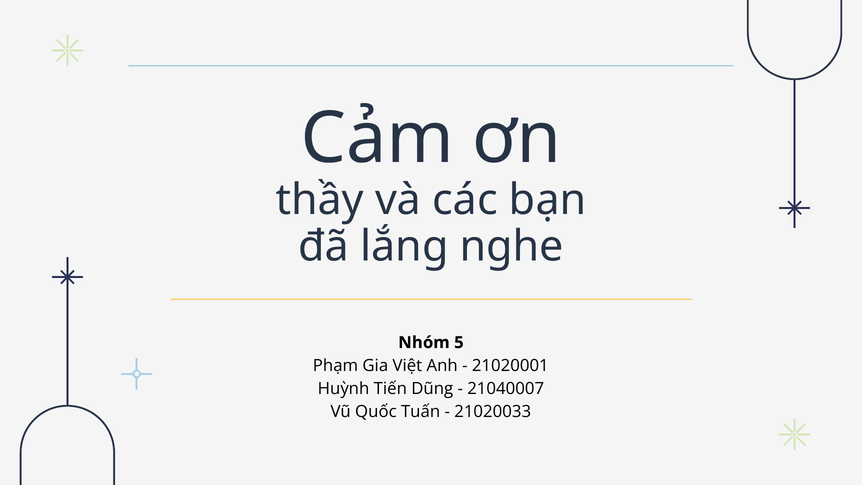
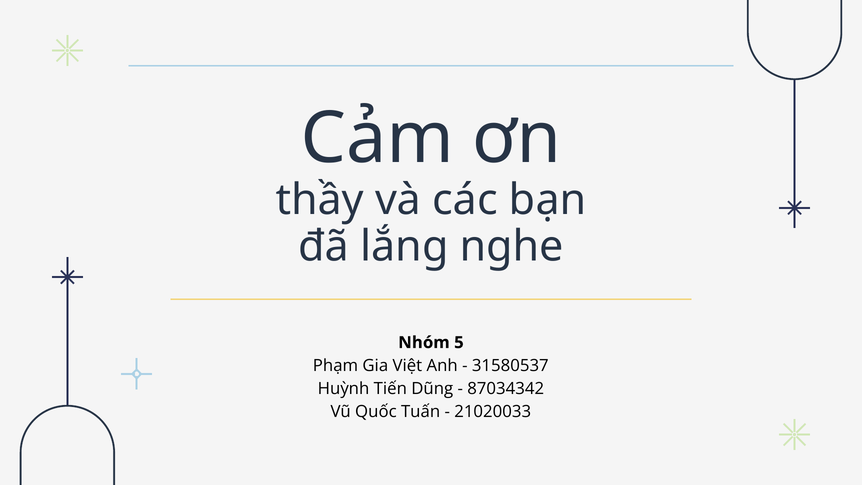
21020001: 21020001 -> 31580537
21040007: 21040007 -> 87034342
